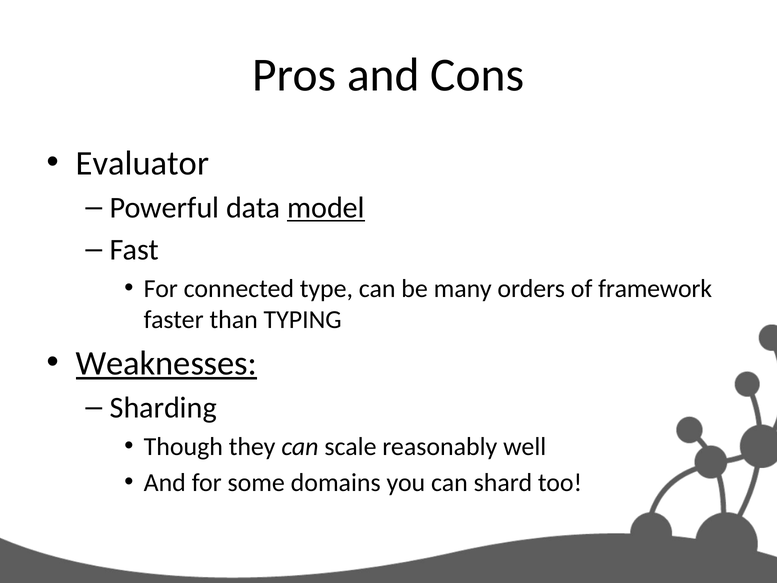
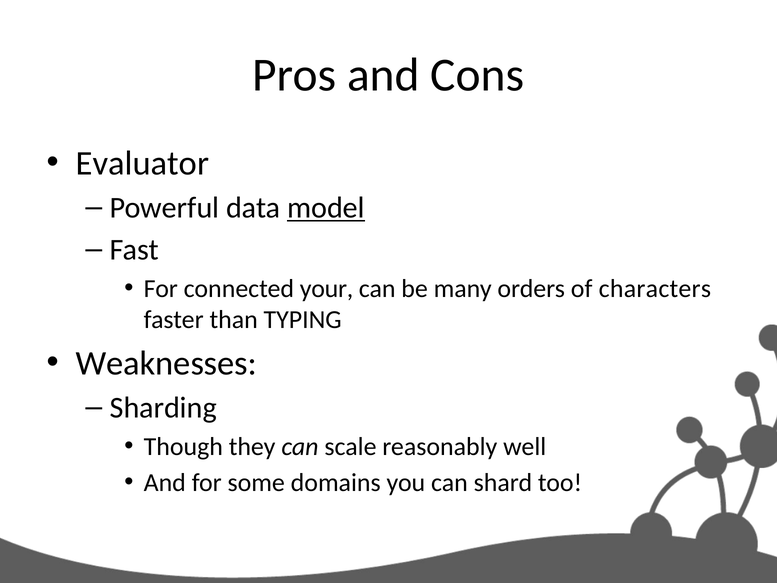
type: type -> your
framework: framework -> characters
Weaknesses underline: present -> none
